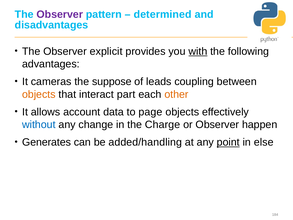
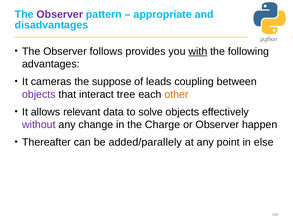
determined: determined -> appropriate
explicit: explicit -> follows
objects at (39, 94) colour: orange -> purple
part: part -> tree
account: account -> relevant
page: page -> solve
without colour: blue -> purple
Generates: Generates -> Thereafter
added/handling: added/handling -> added/parallely
point underline: present -> none
